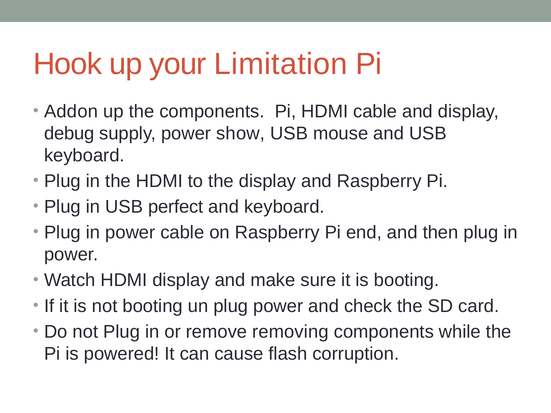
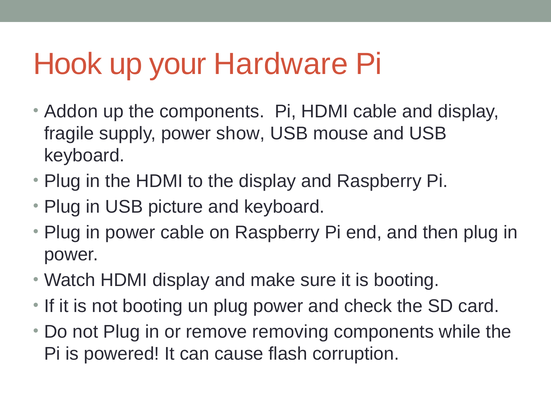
Limitation: Limitation -> Hardware
debug: debug -> fragile
perfect: perfect -> picture
